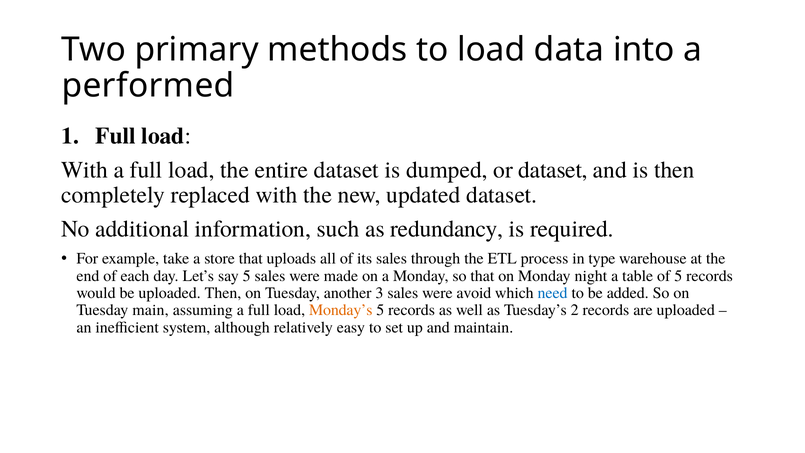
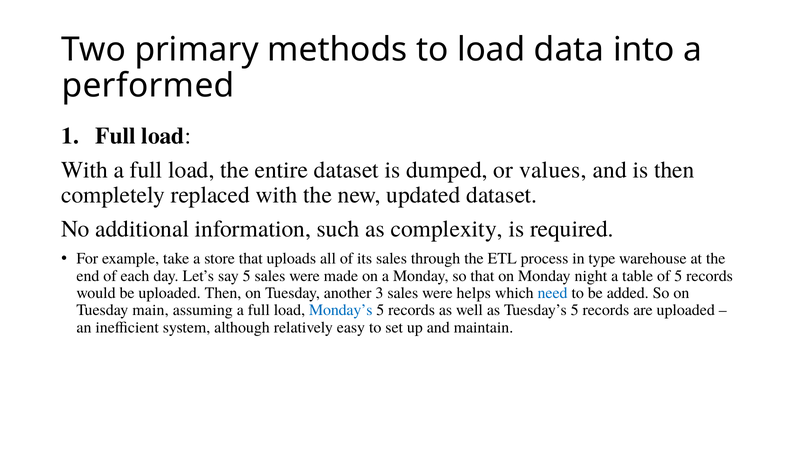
or dataset: dataset -> values
redundancy: redundancy -> complexity
avoid: avoid -> helps
Monday’s colour: orange -> blue
Tuesday’s 2: 2 -> 5
